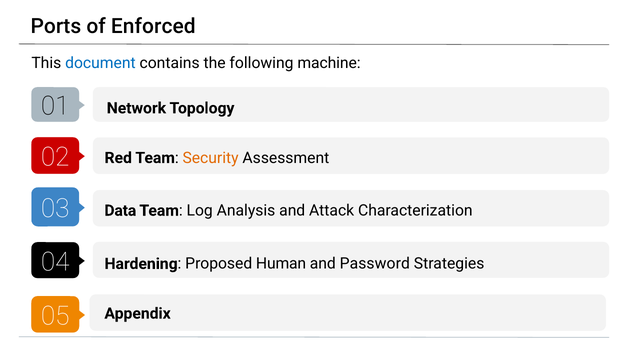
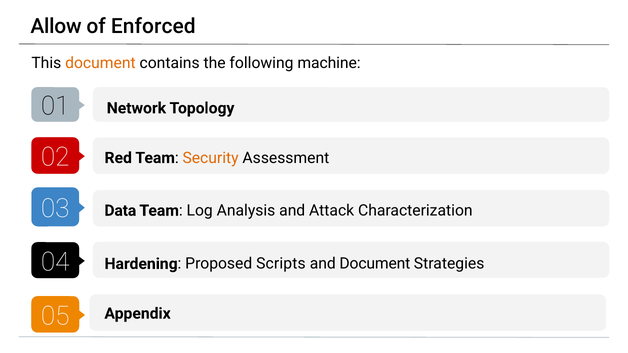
Ports: Ports -> Allow
document at (100, 63) colour: blue -> orange
Human: Human -> Scripts
and Password: Password -> Document
